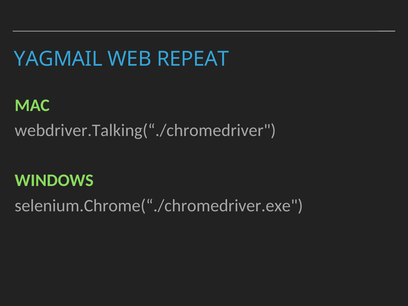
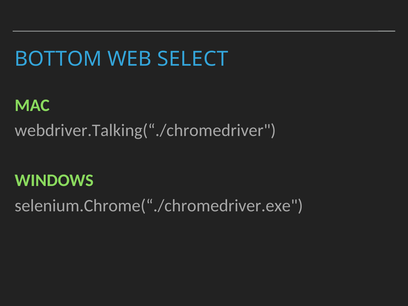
YAGMAIL: YAGMAIL -> BOTTOM
REPEAT: REPEAT -> SELECT
